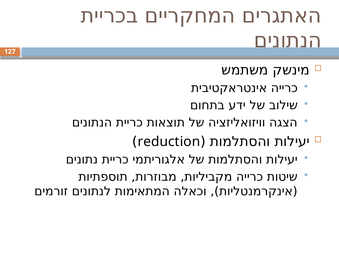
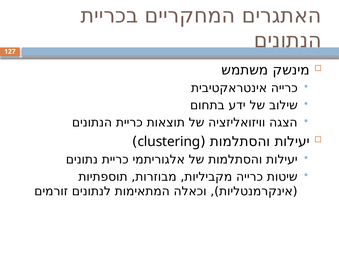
reduction: reduction -> clustering
